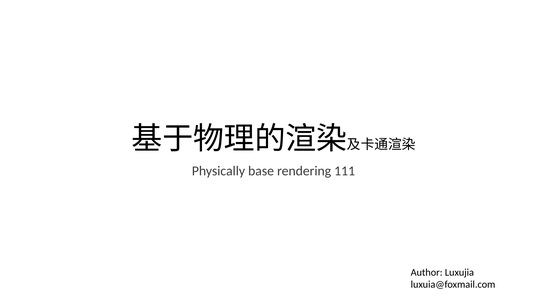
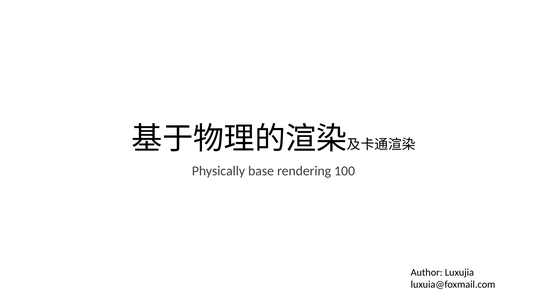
111: 111 -> 100
